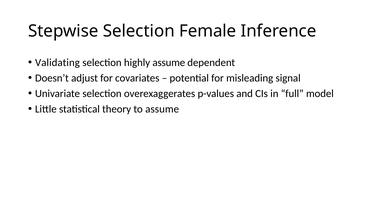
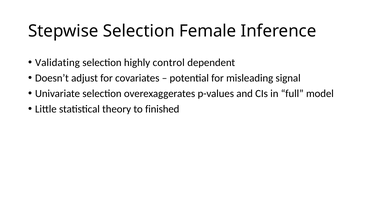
highly assume: assume -> control
to assume: assume -> finished
